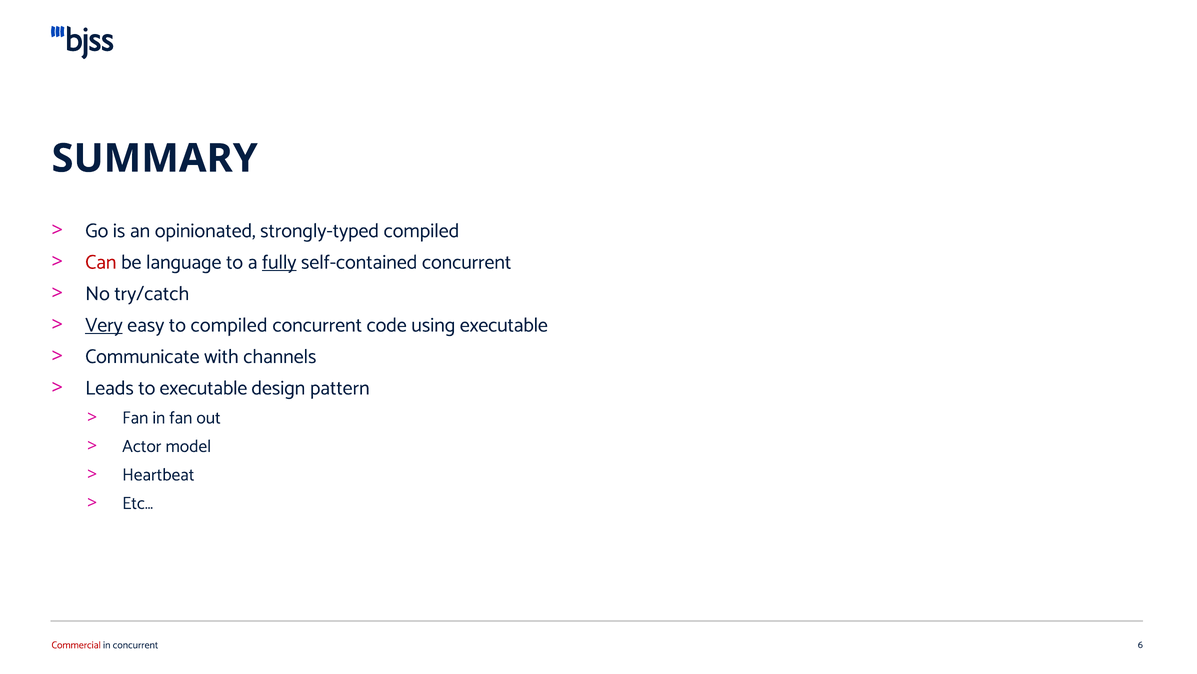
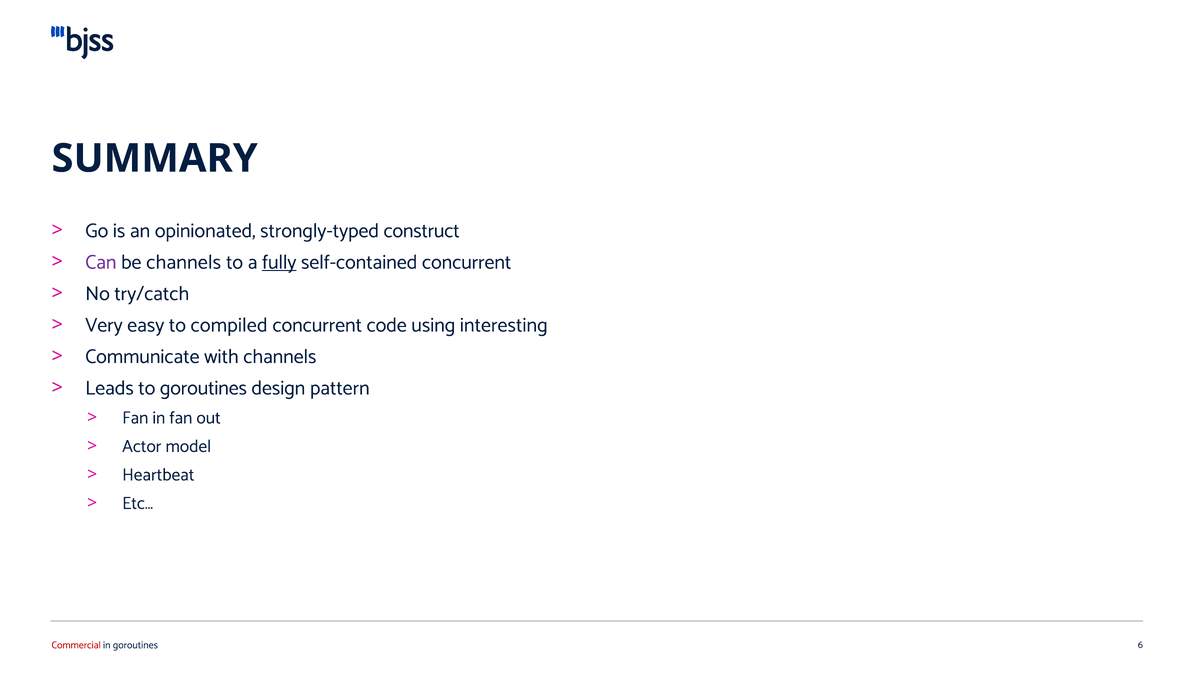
strongly-typed compiled: compiled -> construct
Can colour: red -> purple
be language: language -> channels
Very underline: present -> none
using executable: executable -> interesting
to executable: executable -> goroutines
in concurrent: concurrent -> goroutines
